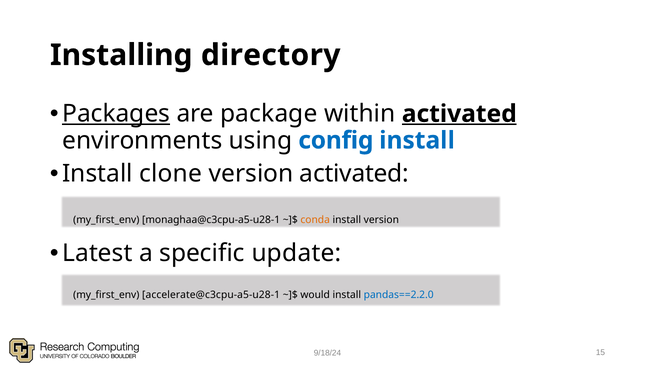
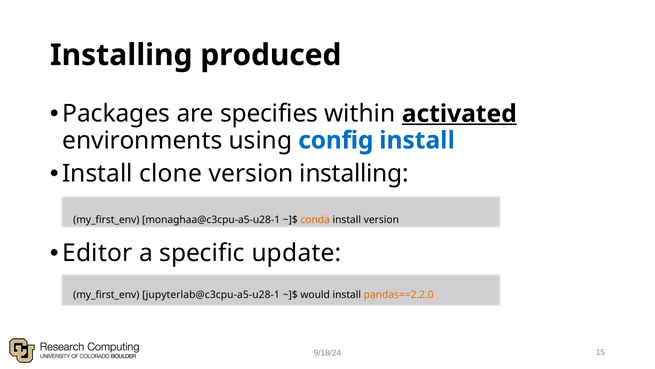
directory: directory -> produced
Packages underline: present -> none
package: package -> specifies
version activated: activated -> installing
Latest: Latest -> Editor
accelerate@c3cpu-a5-u28-1: accelerate@c3cpu-a5-u28-1 -> jupyterlab@c3cpu-a5-u28-1
pandas==2.2.0 colour: blue -> orange
